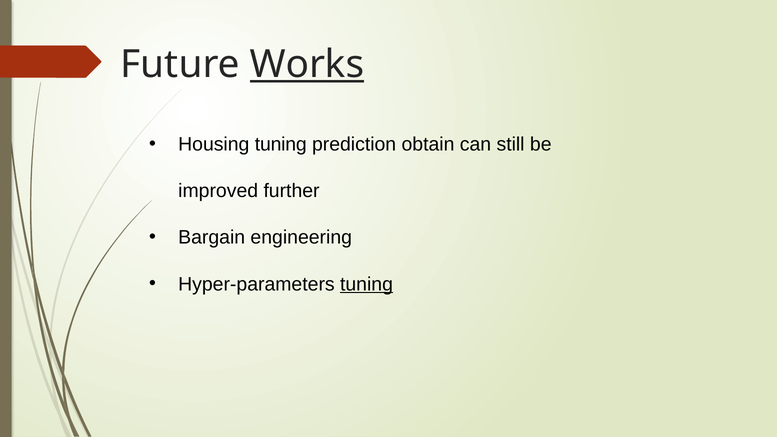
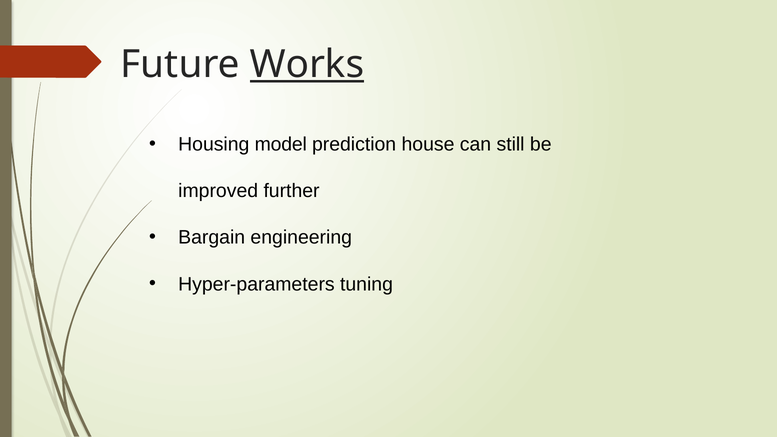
Housing tuning: tuning -> model
obtain: obtain -> house
tuning at (367, 284) underline: present -> none
